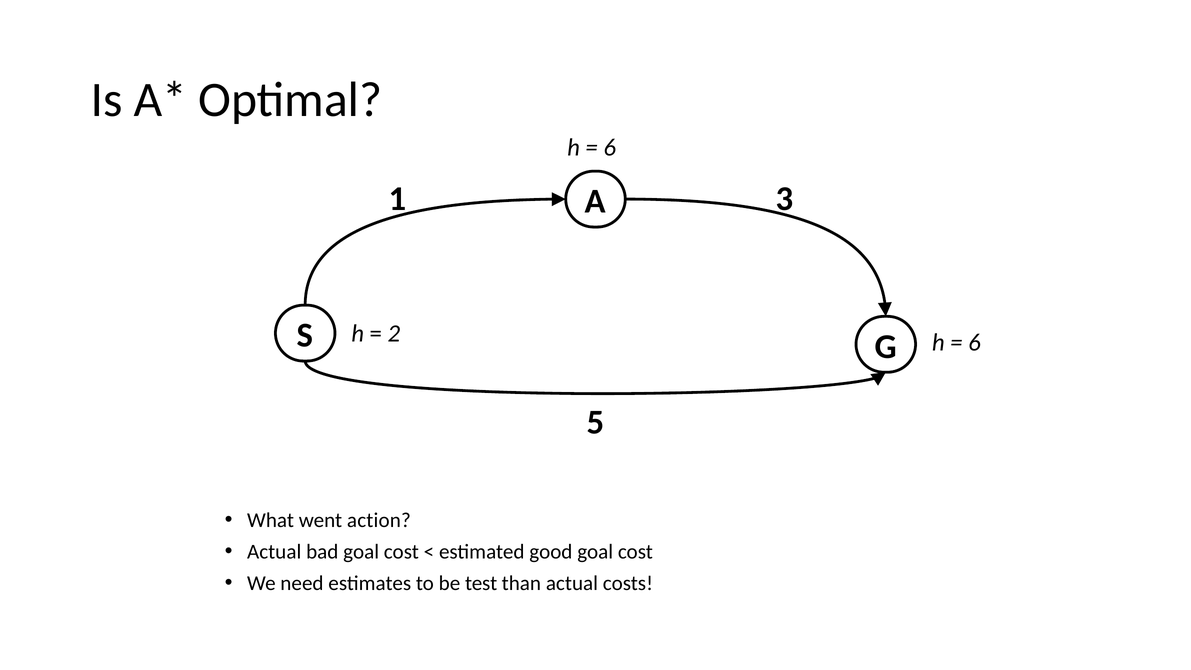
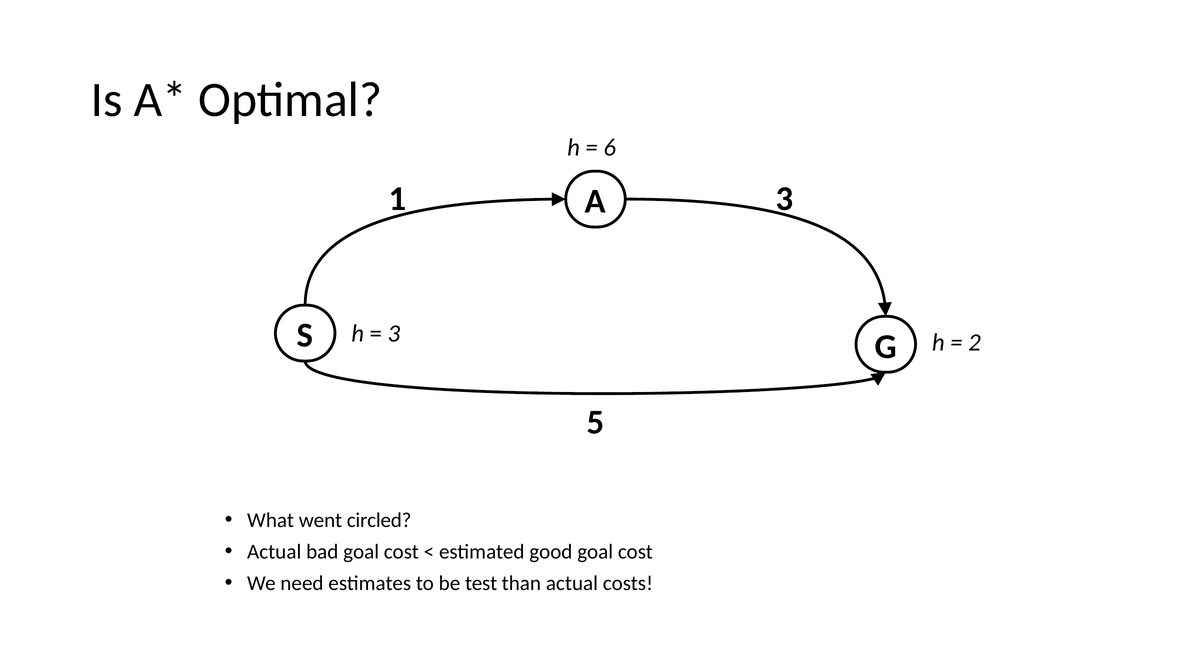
2 at (394, 334): 2 -> 3
6 at (974, 342): 6 -> 2
action: action -> circled
